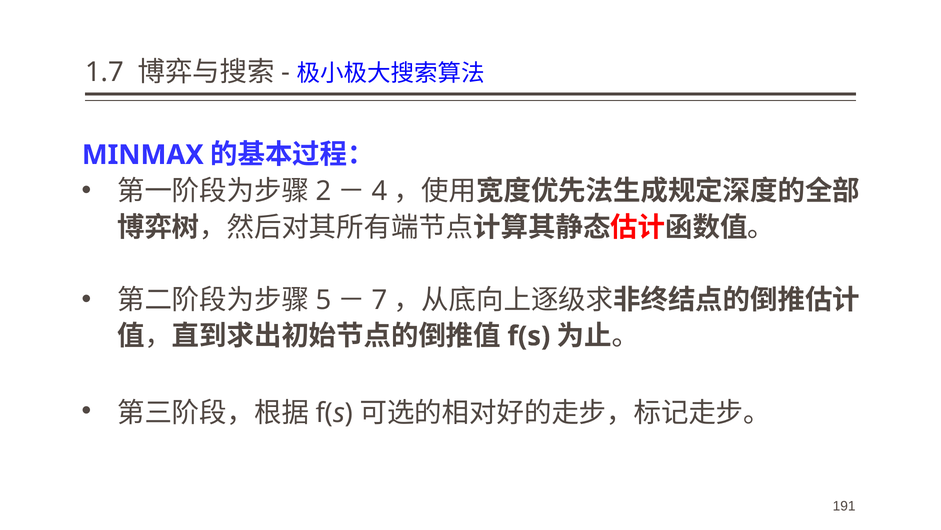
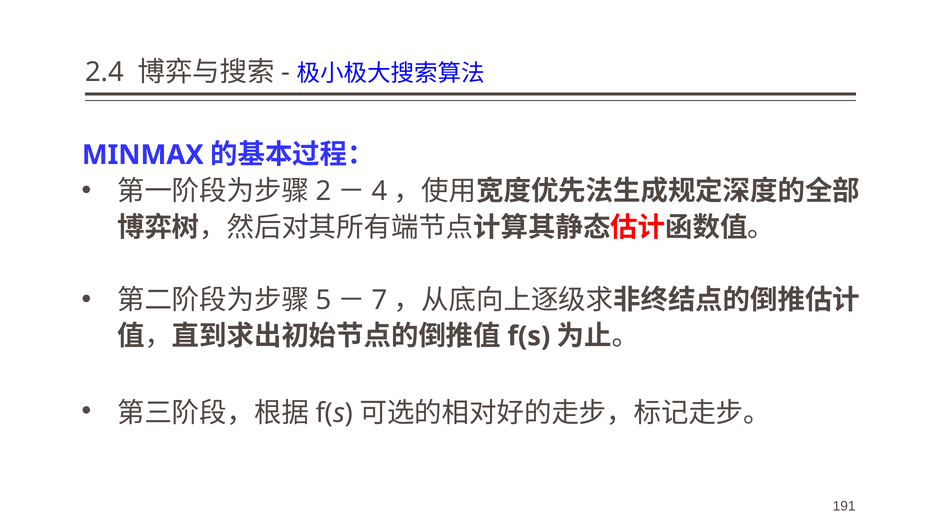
1.7: 1.7 -> 2.4
